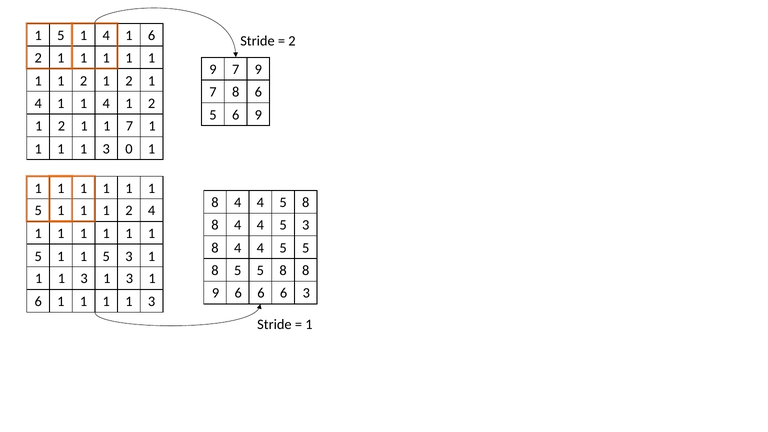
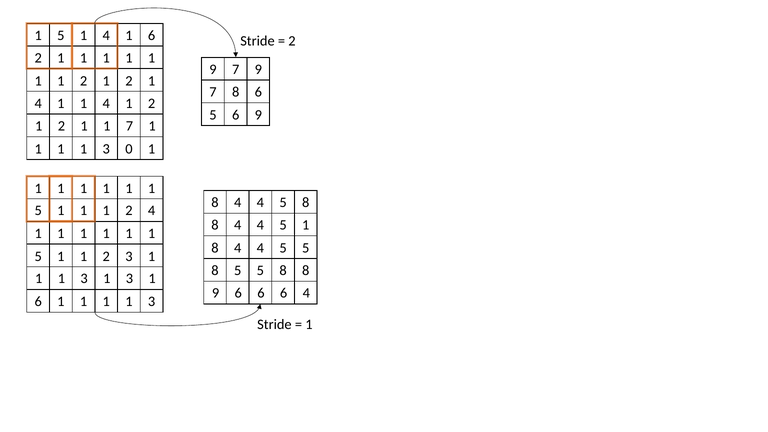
4 5 3: 3 -> 1
5 1 1 5: 5 -> 2
6 3: 3 -> 4
